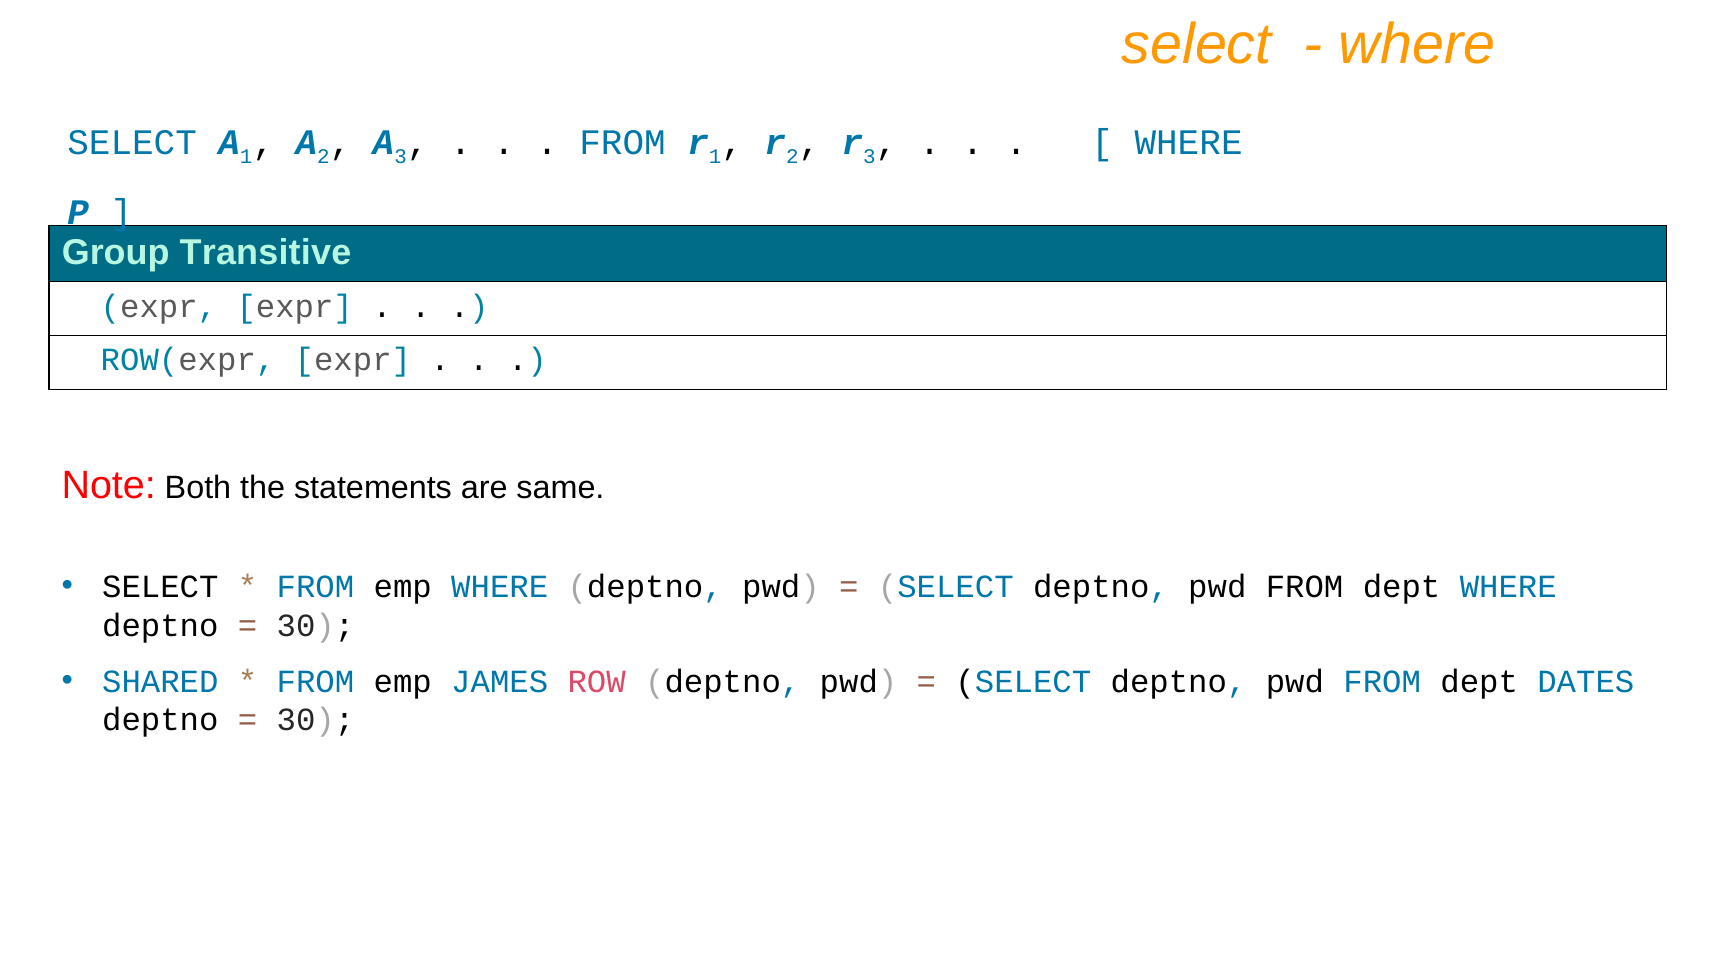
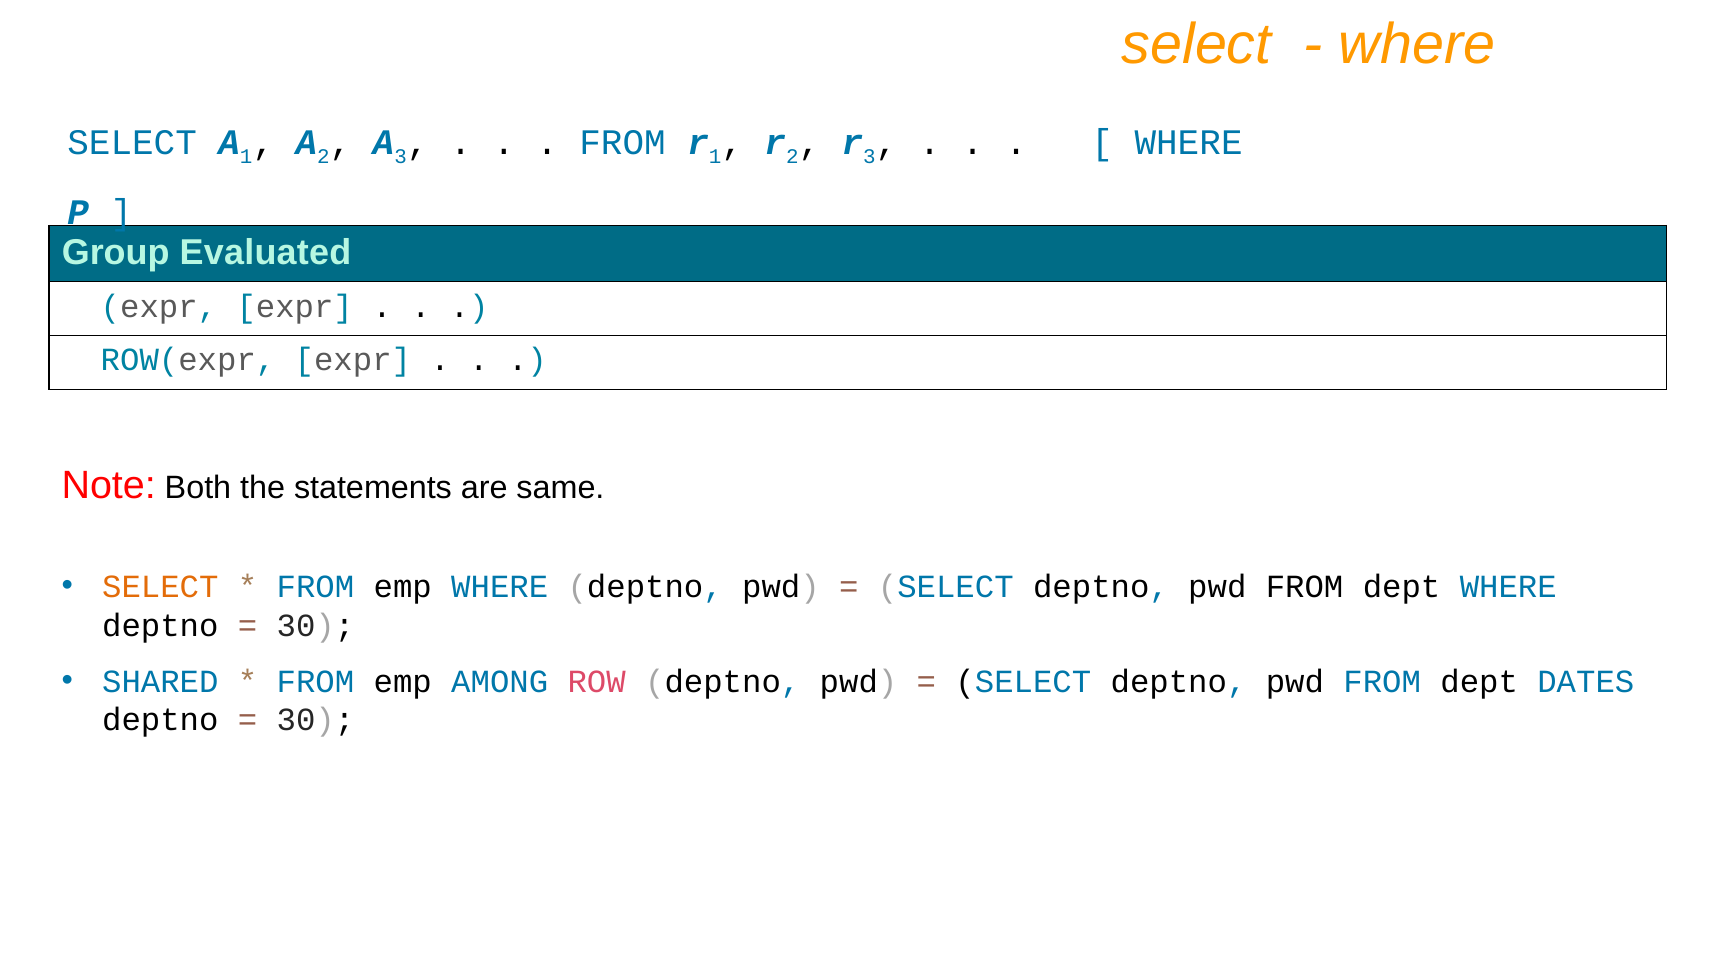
Transitive: Transitive -> Evaluated
SELECT at (160, 587) colour: black -> orange
JAMES: JAMES -> AMONG
